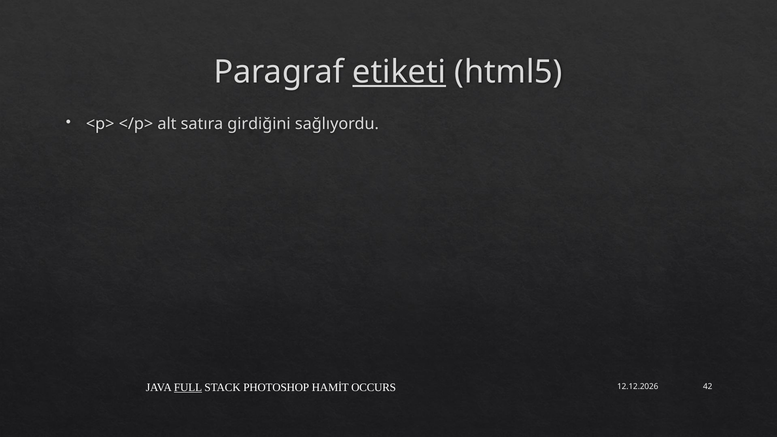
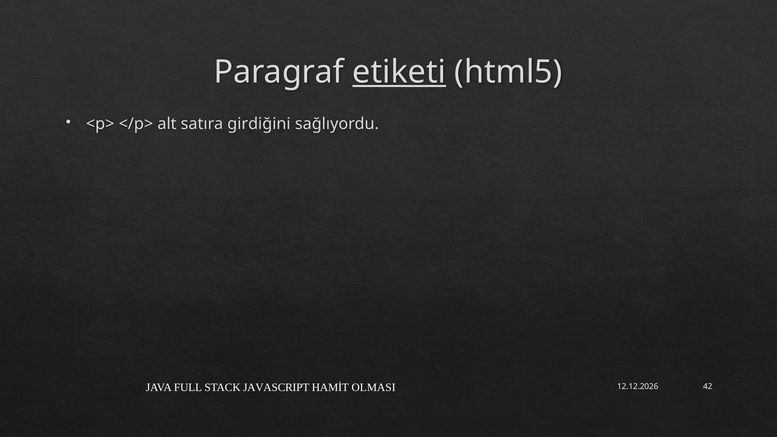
FULL underline: present -> none
PHOTOSHOP: PHOTOSHOP -> JAVASCRIPT
OCCURS: OCCURS -> OLMASI
